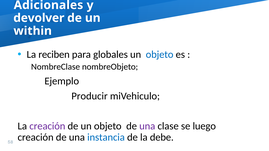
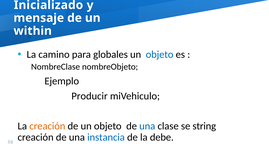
Adicionales: Adicionales -> Inicializado
devolver: devolver -> mensaje
reciben: reciben -> camino
creación at (47, 126) colour: purple -> orange
una at (147, 126) colour: purple -> blue
luego: luego -> string
